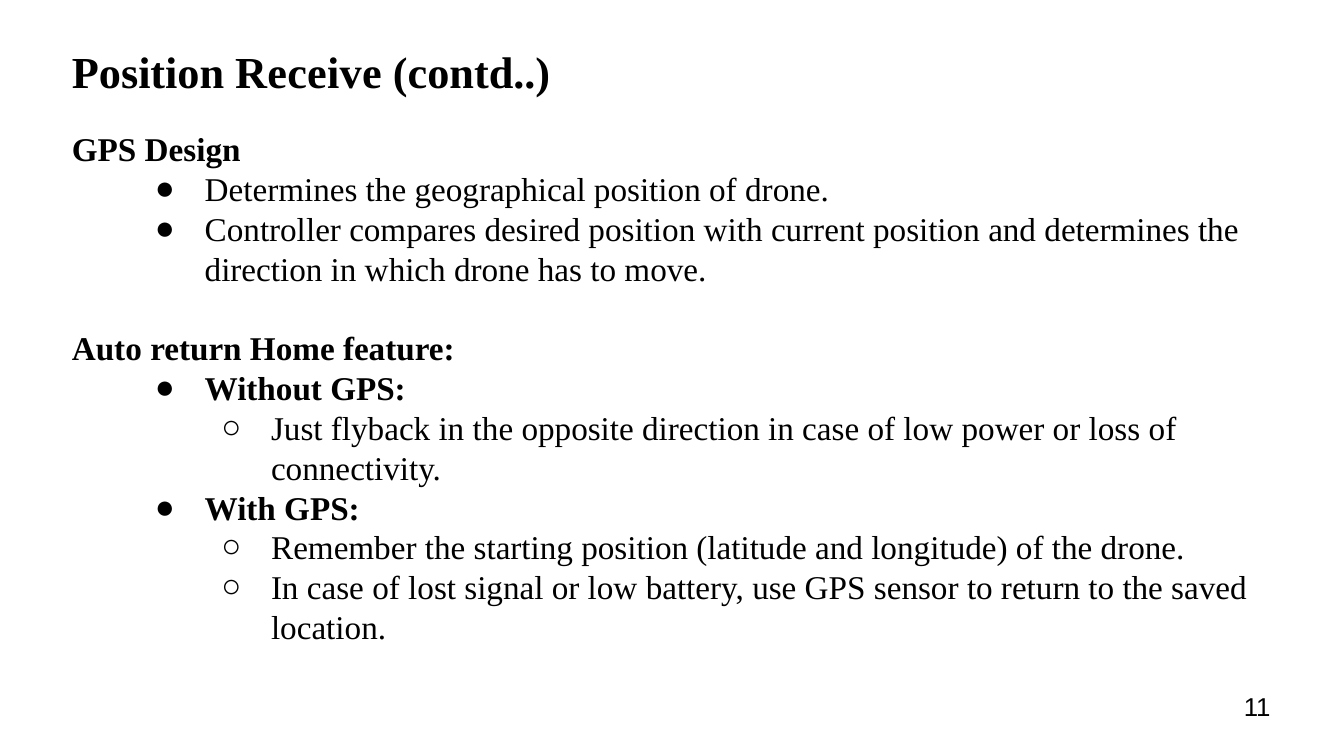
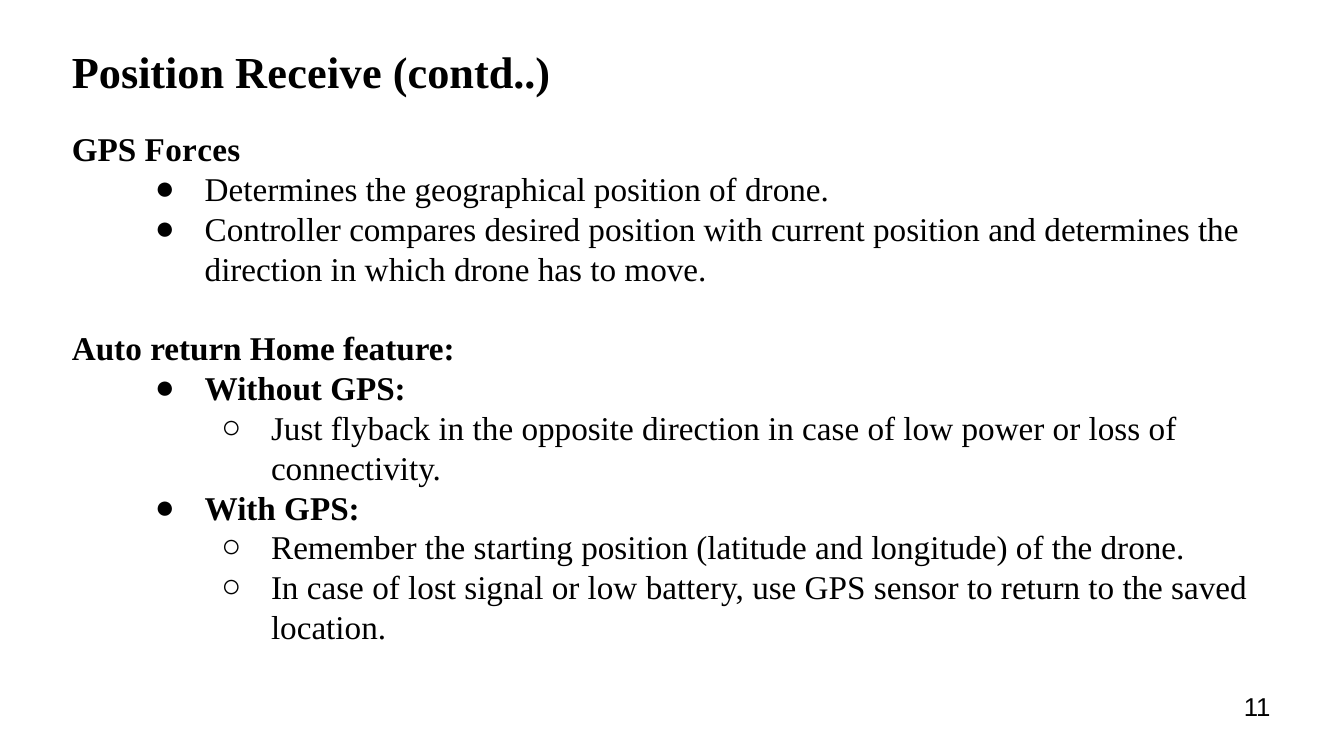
Design: Design -> Forces
